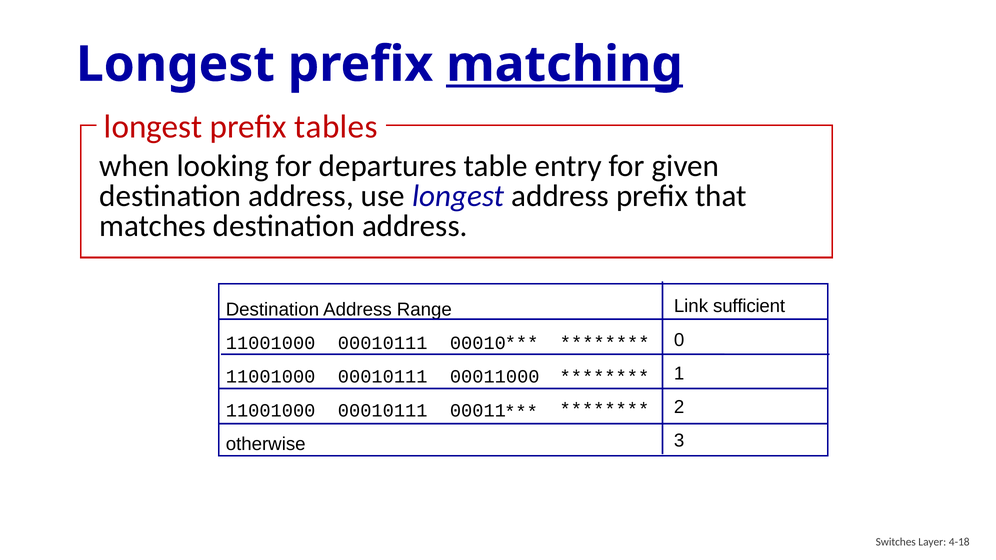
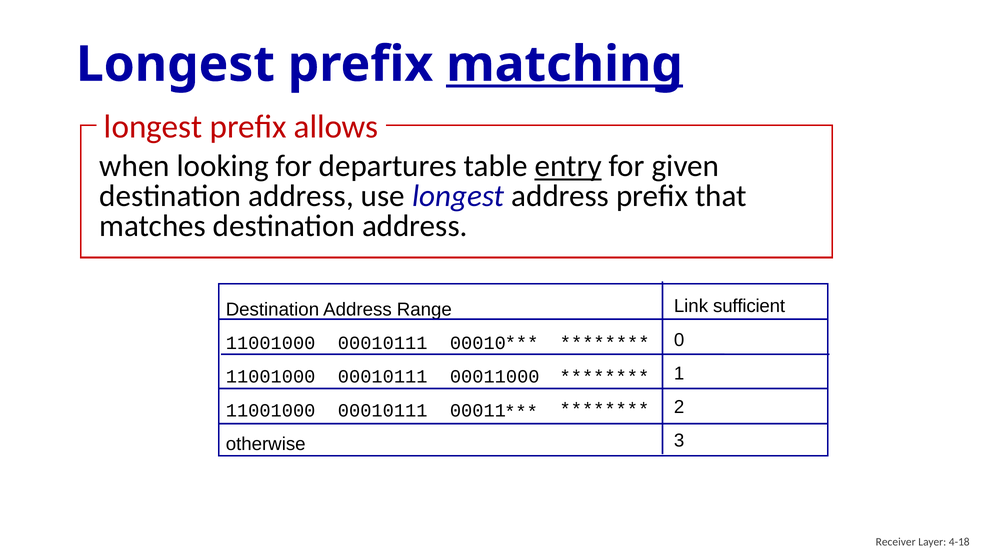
tables: tables -> allows
entry underline: none -> present
Switches: Switches -> Receiver
